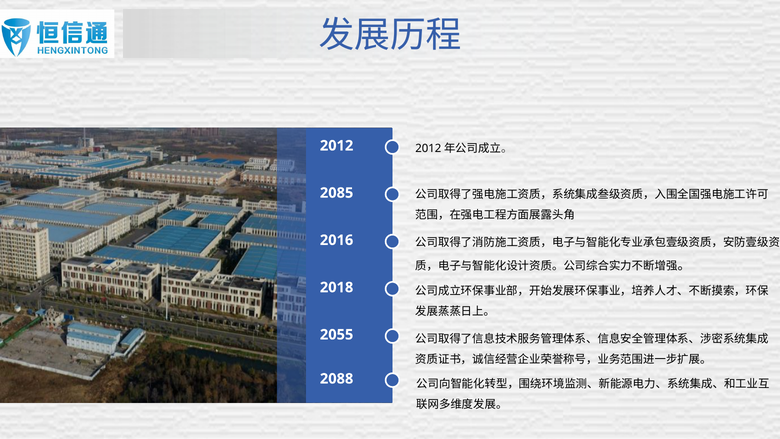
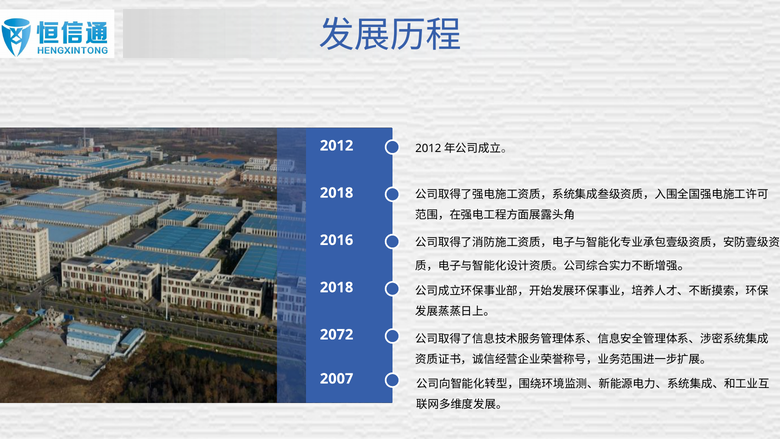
2085 at (337, 193): 2085 -> 2018
2055: 2055 -> 2072
2088: 2088 -> 2007
